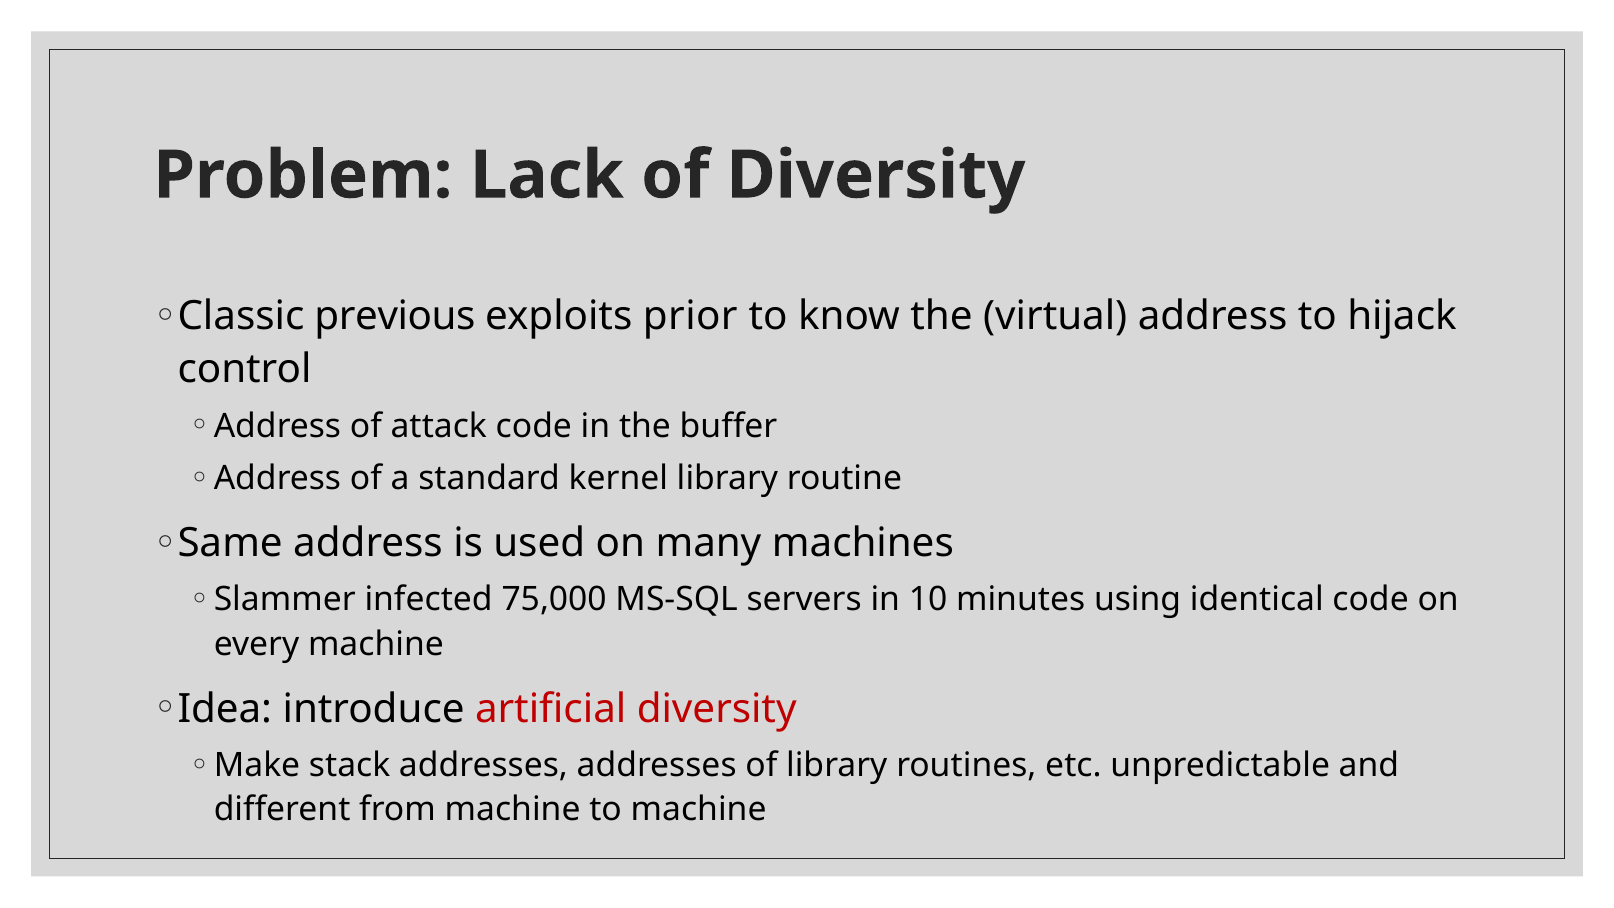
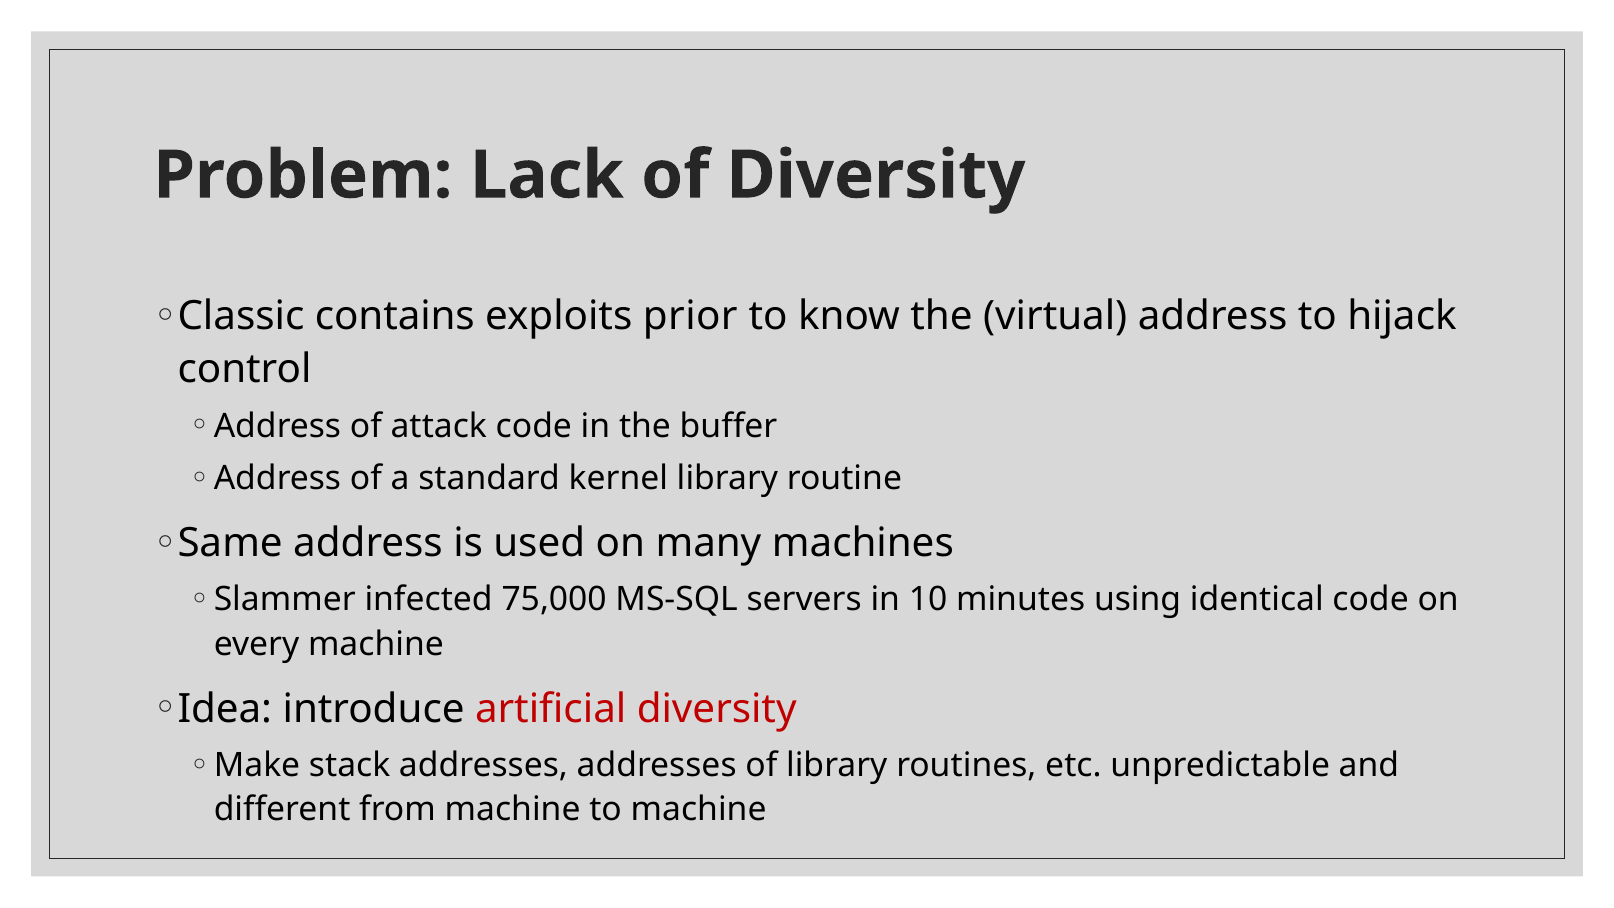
previous: previous -> contains
